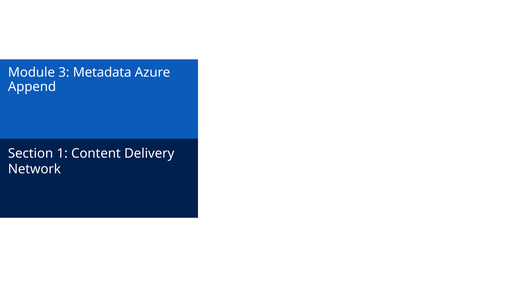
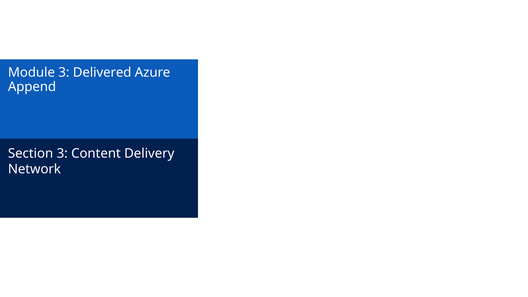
Metadata: Metadata -> Delivered
Section 1: 1 -> 3
